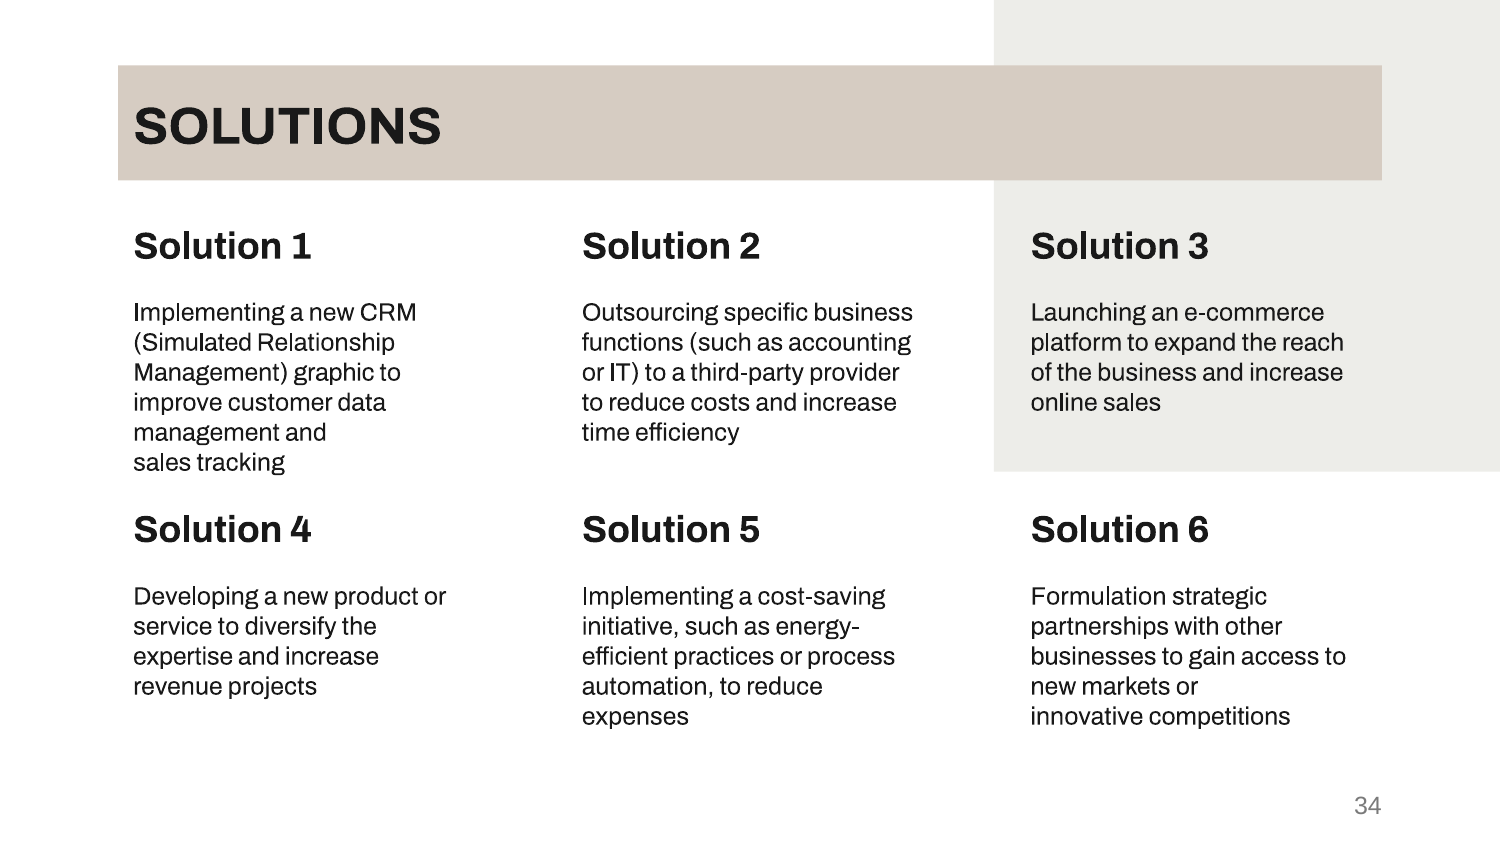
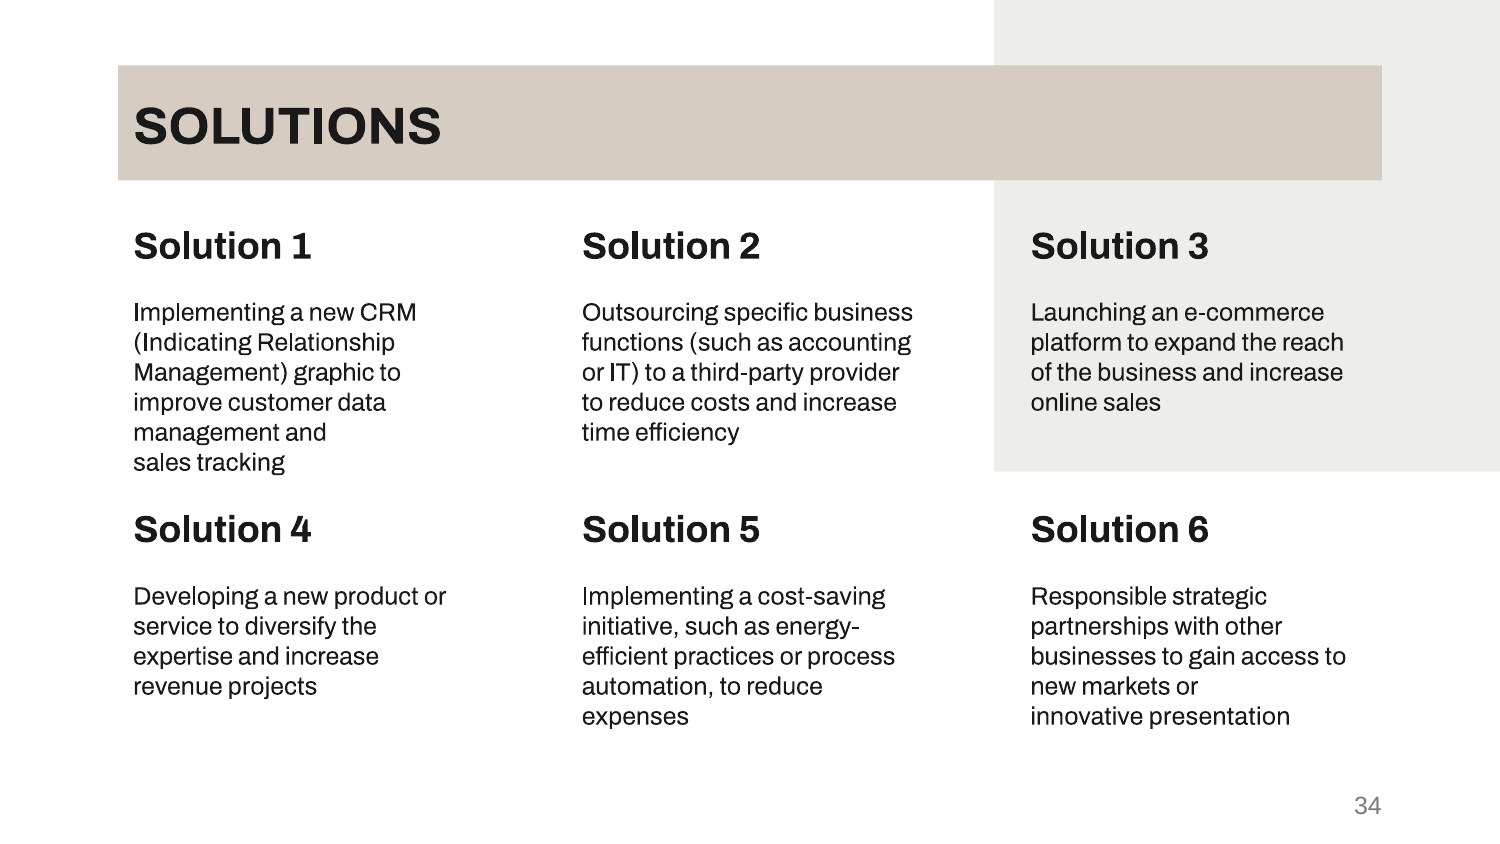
Simulated: Simulated -> Indicating
Formulation: Formulation -> Responsible
competitions: competitions -> presentation
